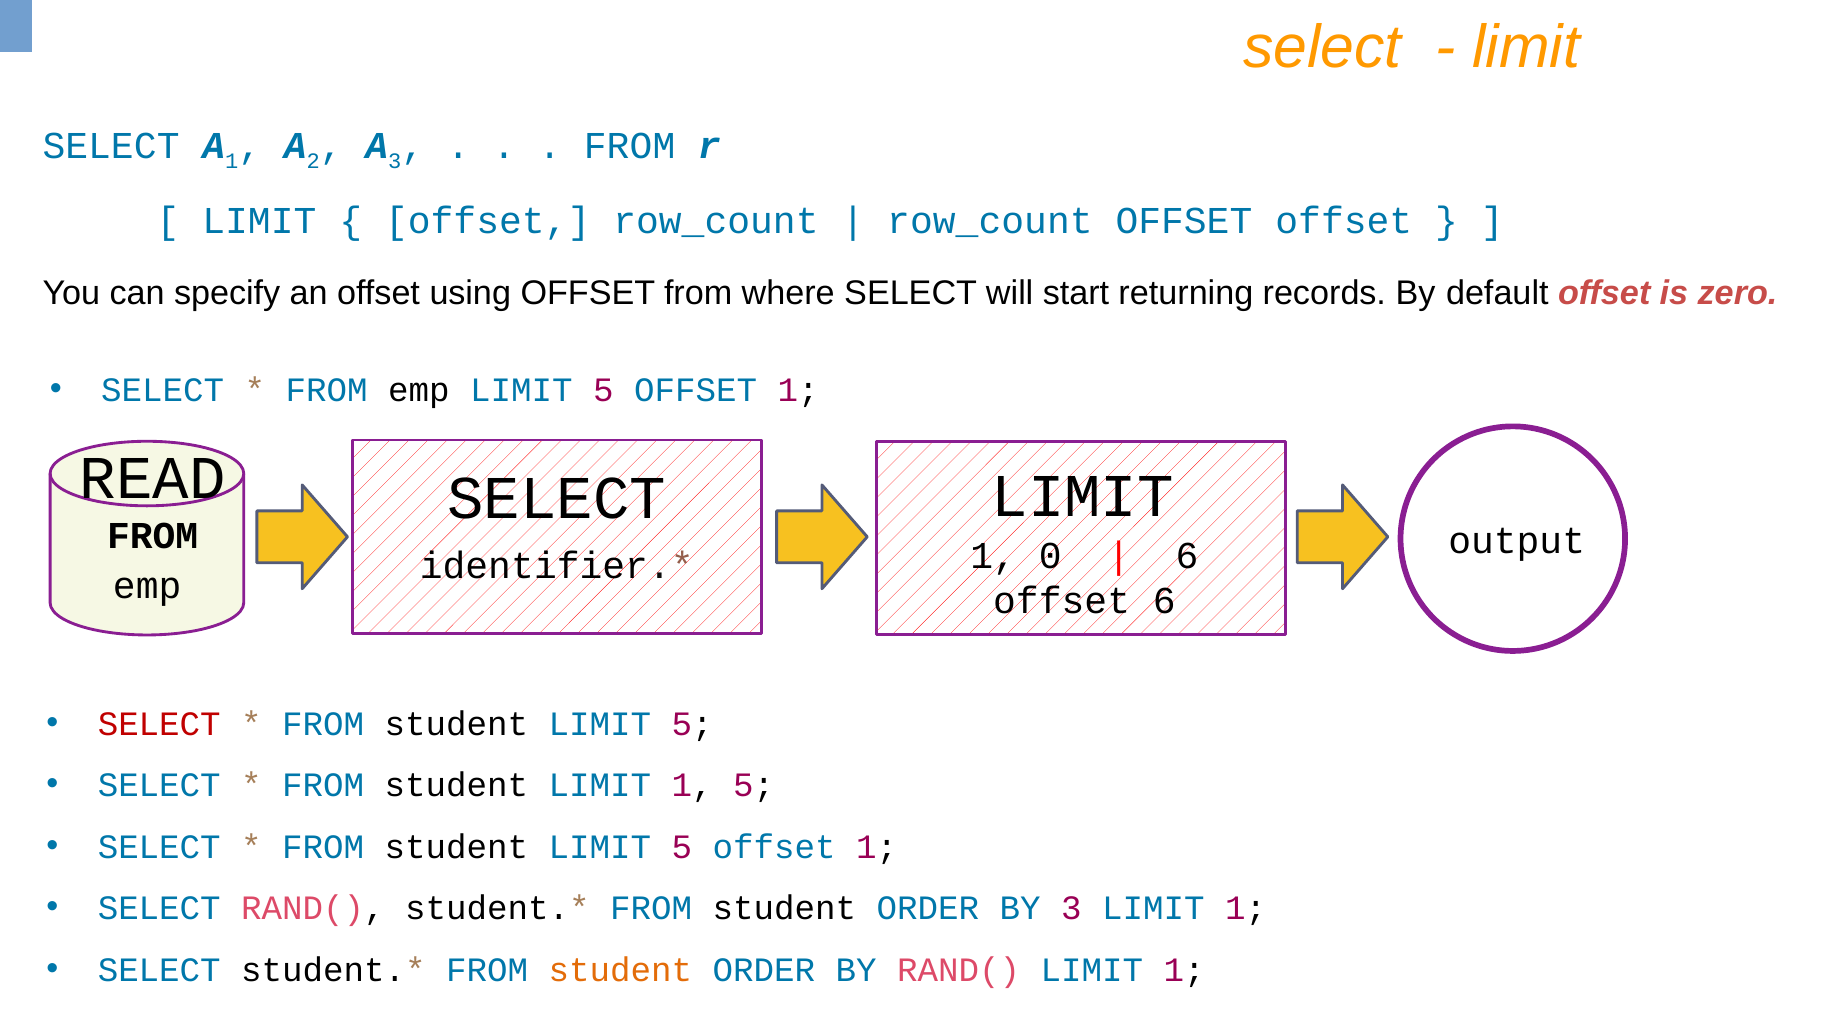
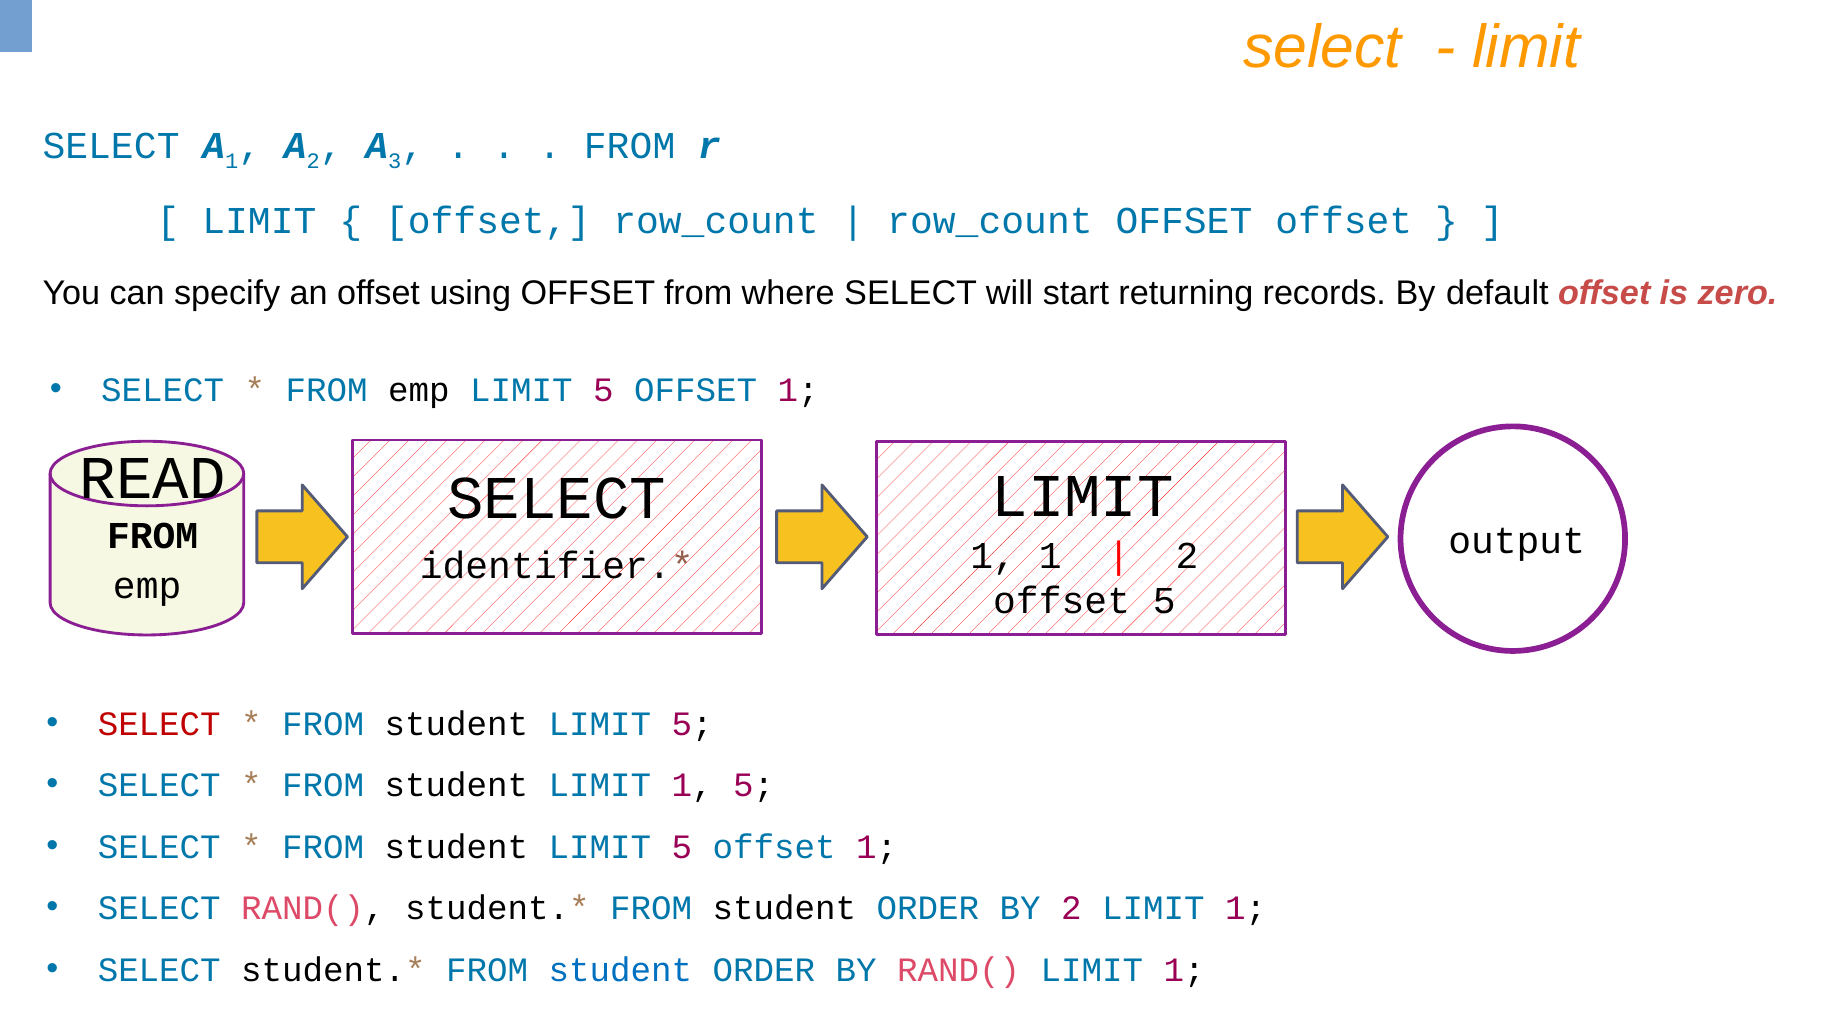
1 0: 0 -> 1
6 at (1187, 556): 6 -> 2
offset 6: 6 -> 5
BY 3: 3 -> 2
student at (620, 970) colour: orange -> blue
